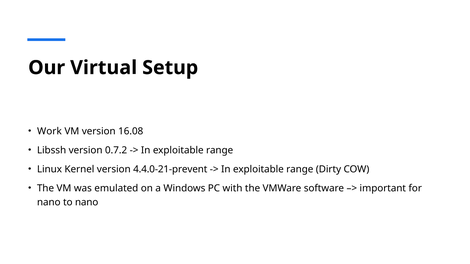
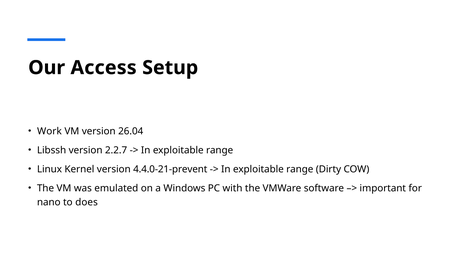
Virtual: Virtual -> Access
16.08: 16.08 -> 26.04
0.7.2: 0.7.2 -> 2.2.7
to nano: nano -> does
